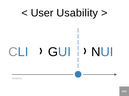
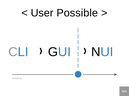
Usability: Usability -> Possible
